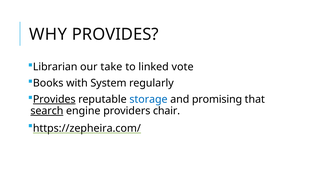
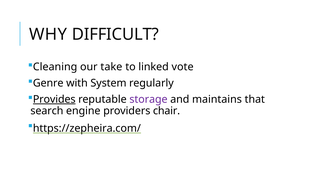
WHY PROVIDES: PROVIDES -> DIFFICULT
Librarian: Librarian -> Cleaning
Books: Books -> Genre
storage colour: blue -> purple
promising: promising -> maintains
search underline: present -> none
